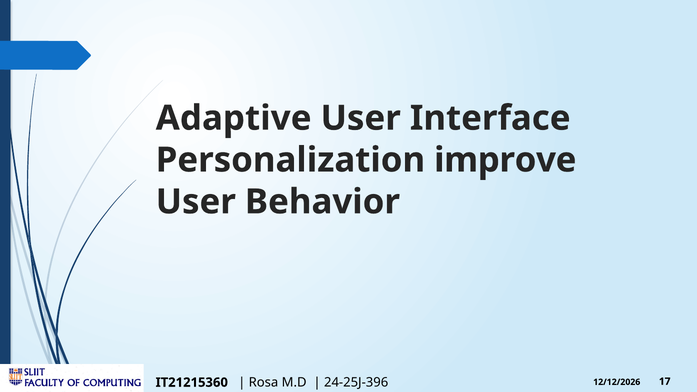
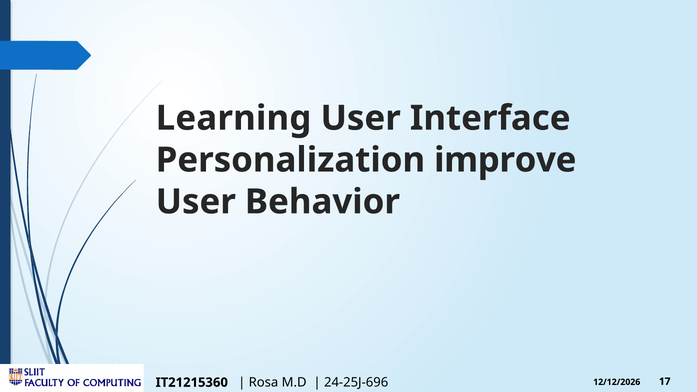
Adaptive: Adaptive -> Learning
24-25J-396: 24-25J-396 -> 24-25J-696
